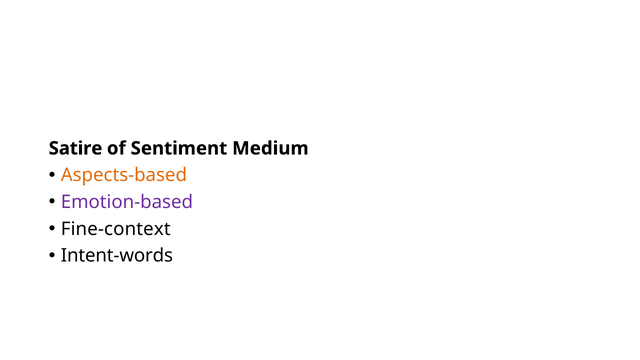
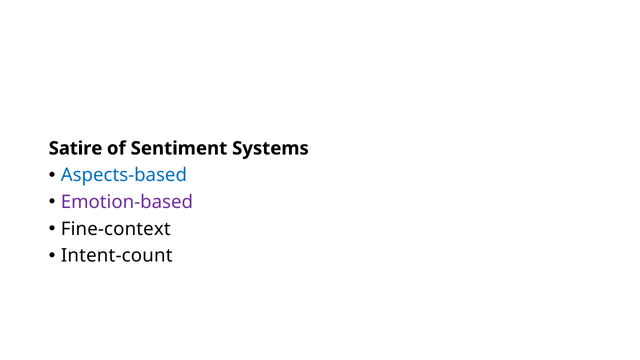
Medium: Medium -> Systems
Aspects-based colour: orange -> blue
Intent-words: Intent-words -> Intent-count
